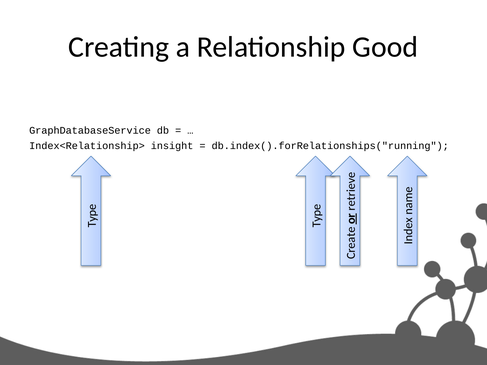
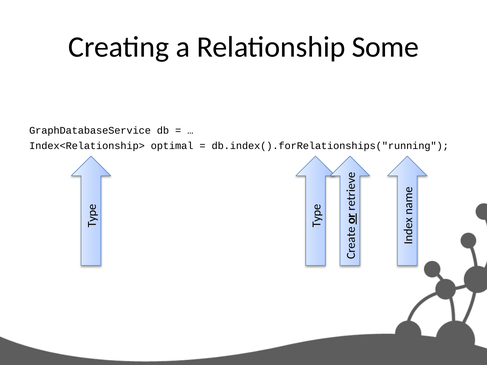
Good: Good -> Some
insight: insight -> optimal
